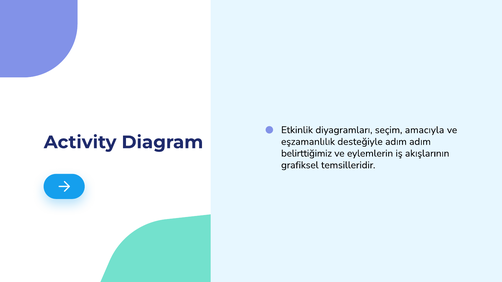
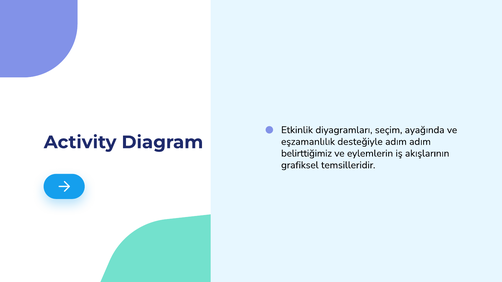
amacıyla: amacıyla -> ayağında
